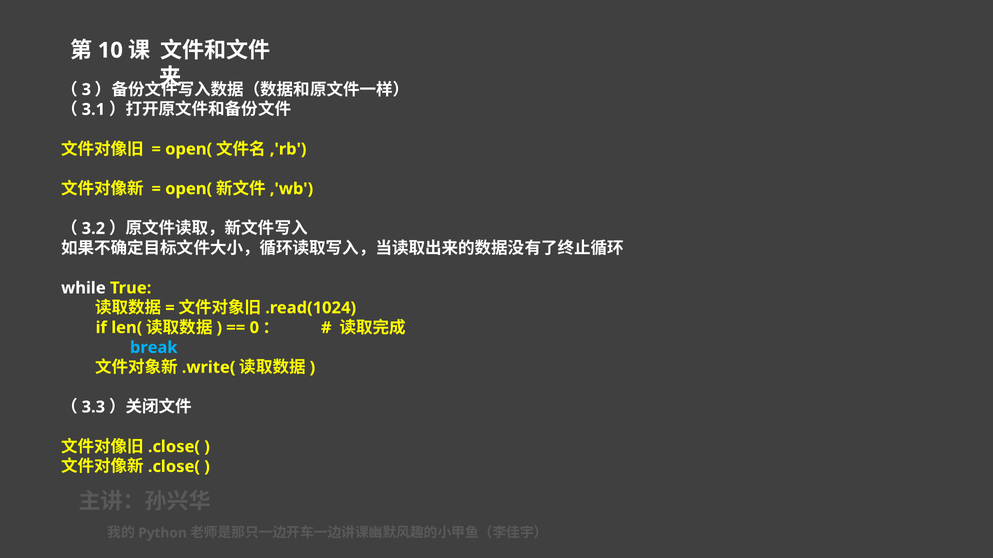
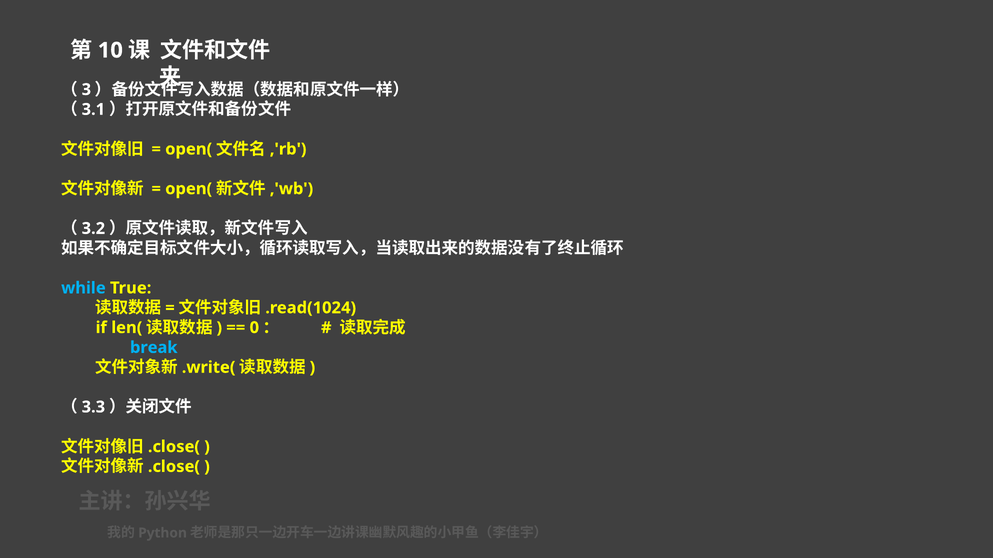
while colour: white -> light blue
